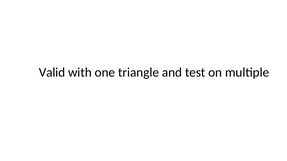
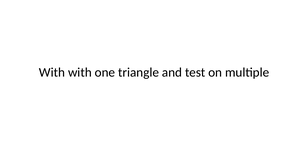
Valid at (52, 72): Valid -> With
